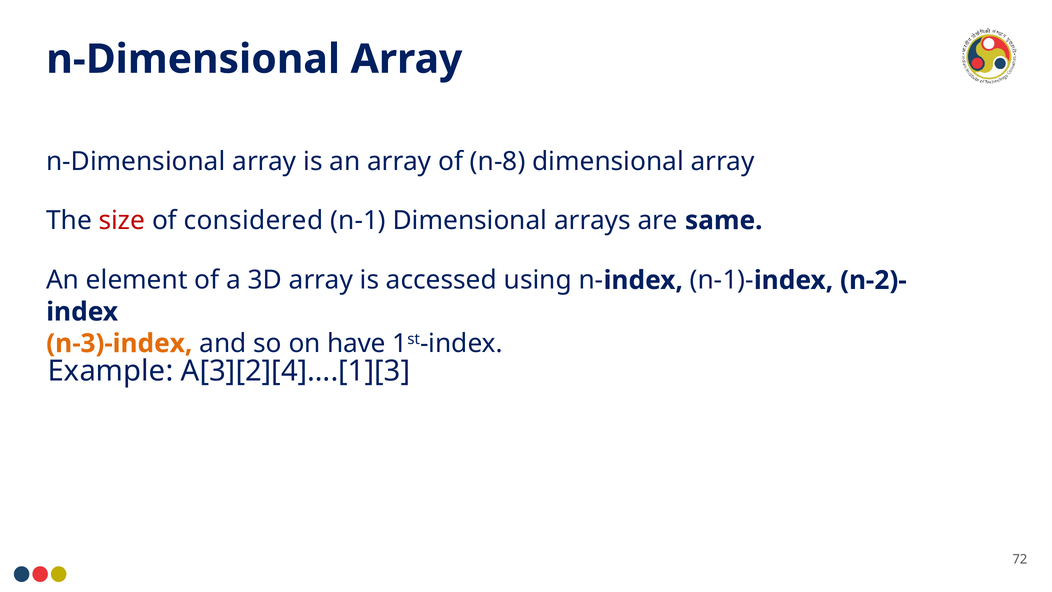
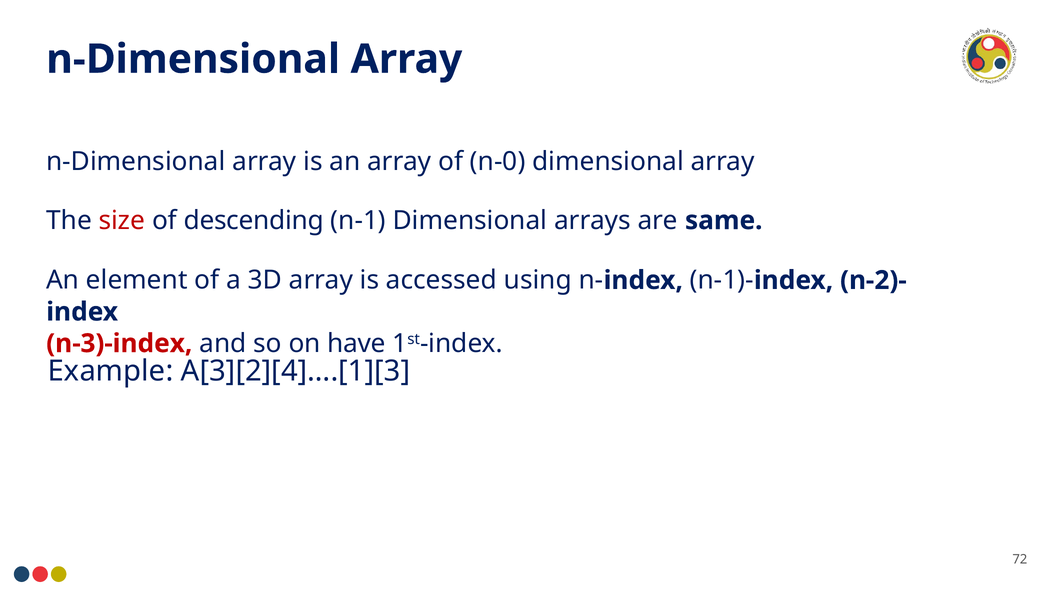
n-8: n-8 -> n-0
considered: considered -> descending
n-3)-index colour: orange -> red
